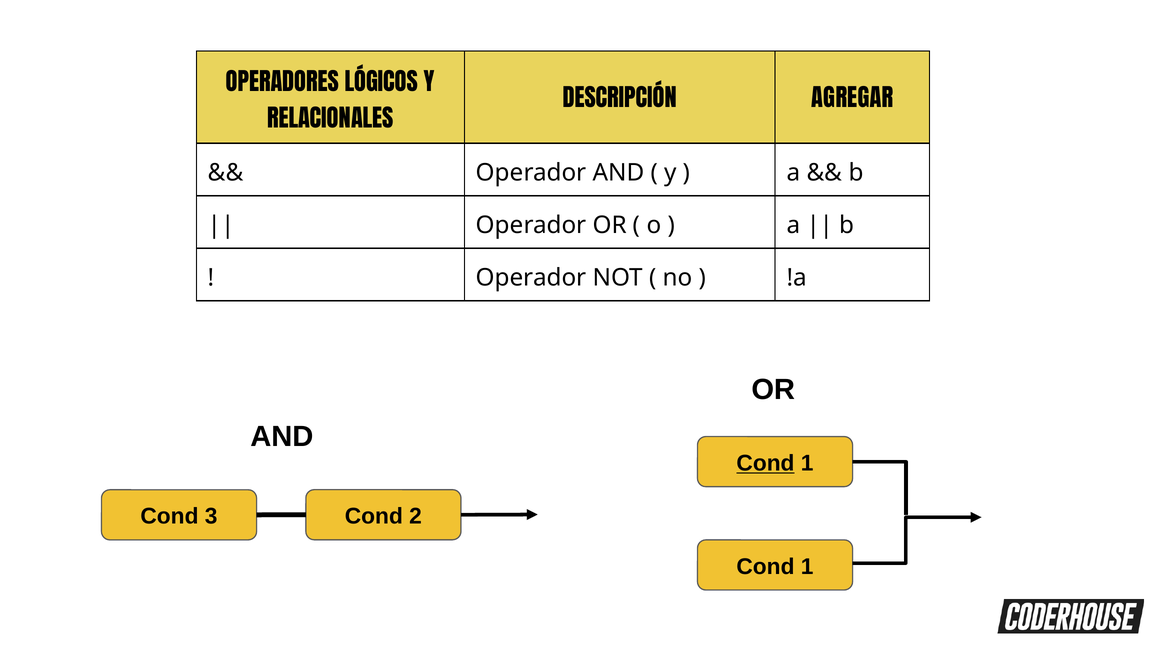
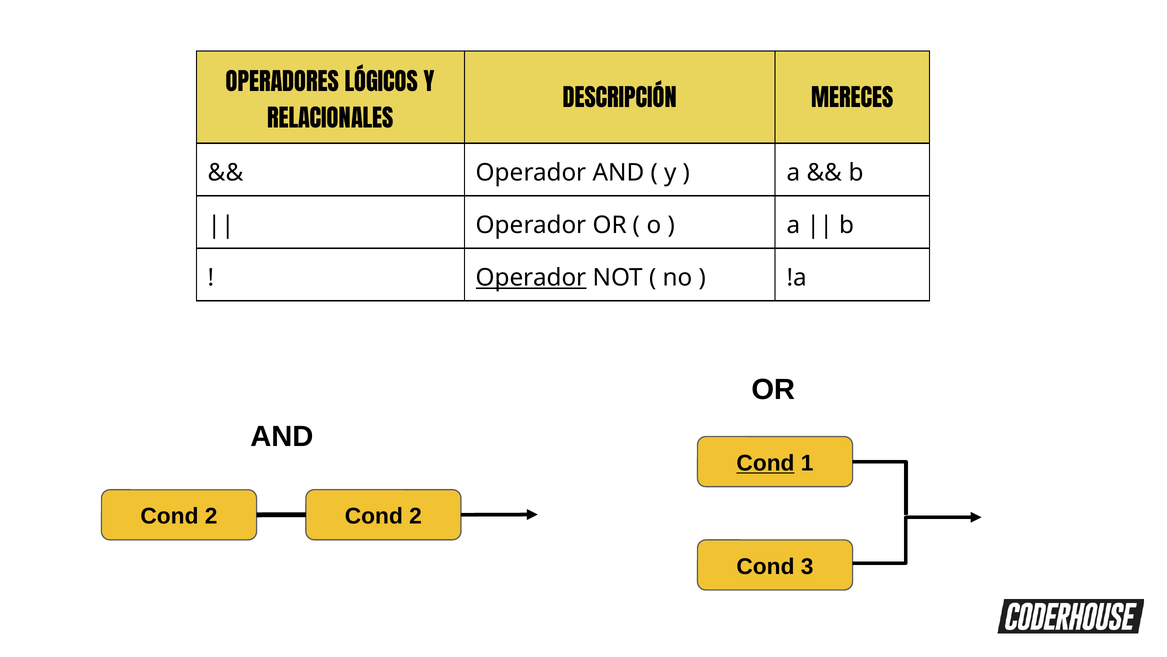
AGREGAR: AGREGAR -> MERECES
Operador at (531, 278) underline: none -> present
3 at (211, 516): 3 -> 2
1 at (807, 566): 1 -> 3
